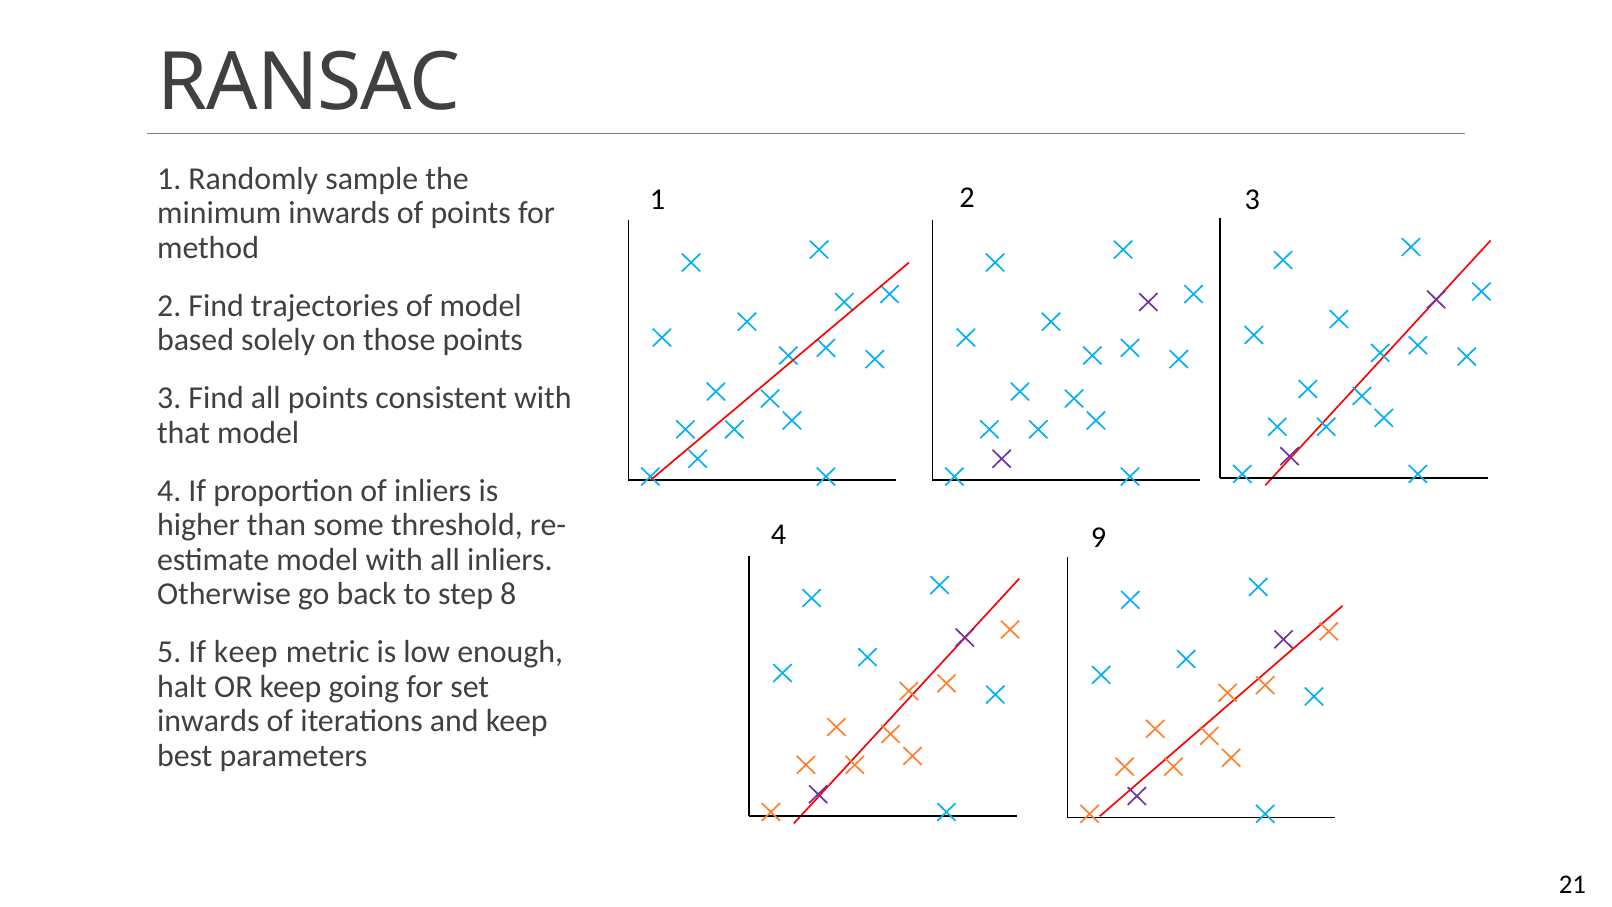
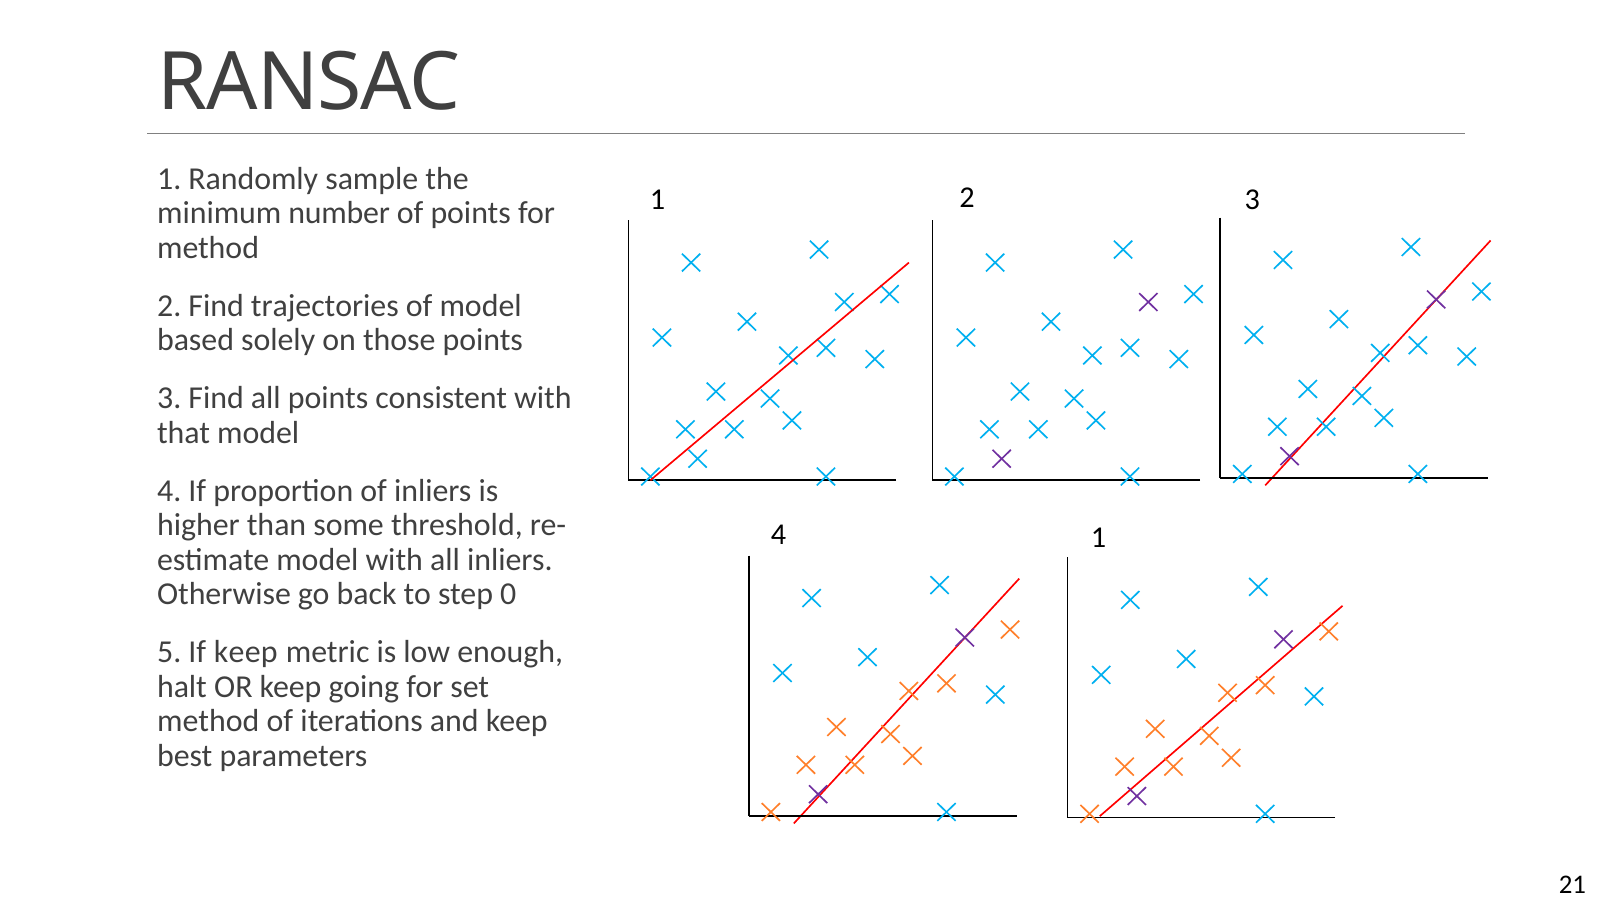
minimum inwards: inwards -> number
4 9: 9 -> 1
8: 8 -> 0
inwards at (208, 721): inwards -> method
